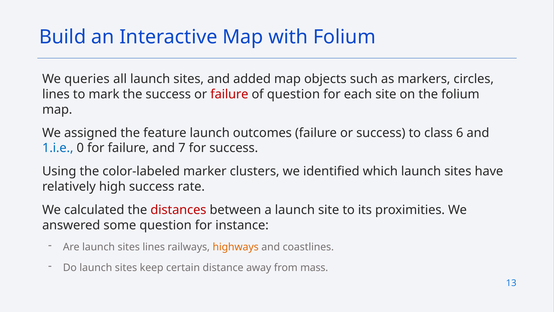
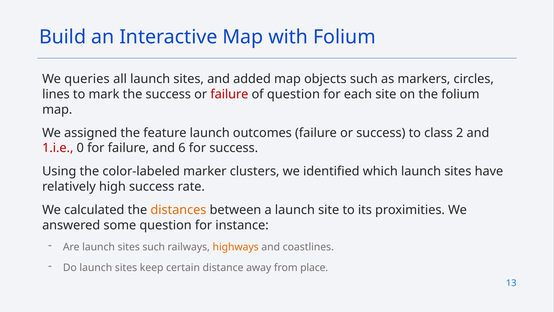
6: 6 -> 2
1.i.e colour: blue -> red
7: 7 -> 6
distances colour: red -> orange
sites lines: lines -> such
mass: mass -> place
